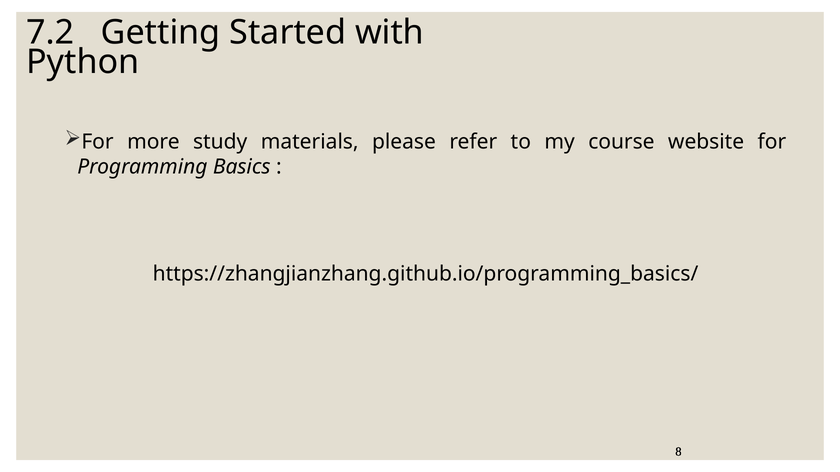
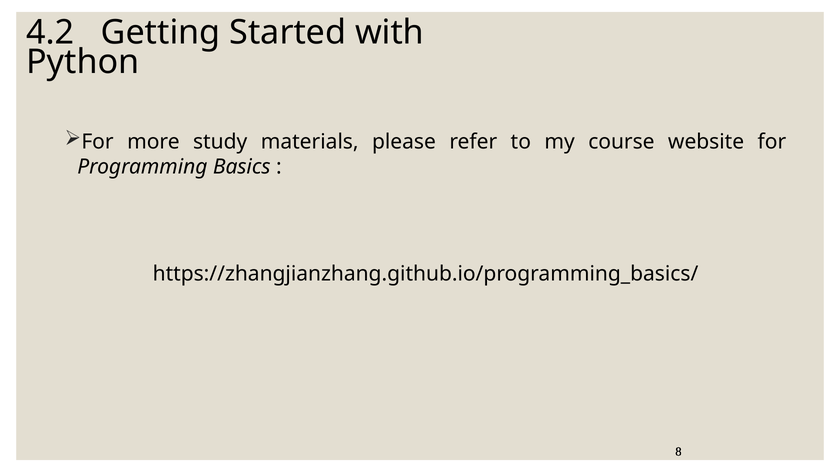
7.2: 7.2 -> 4.2
